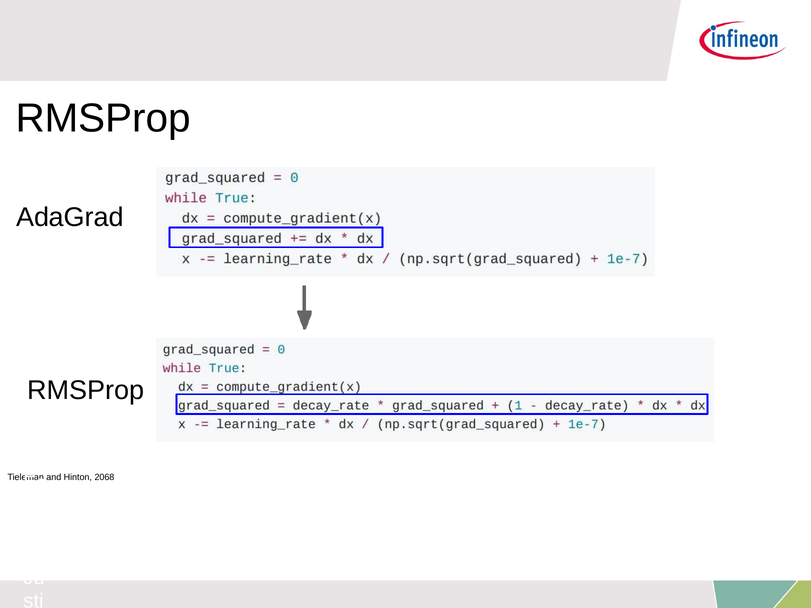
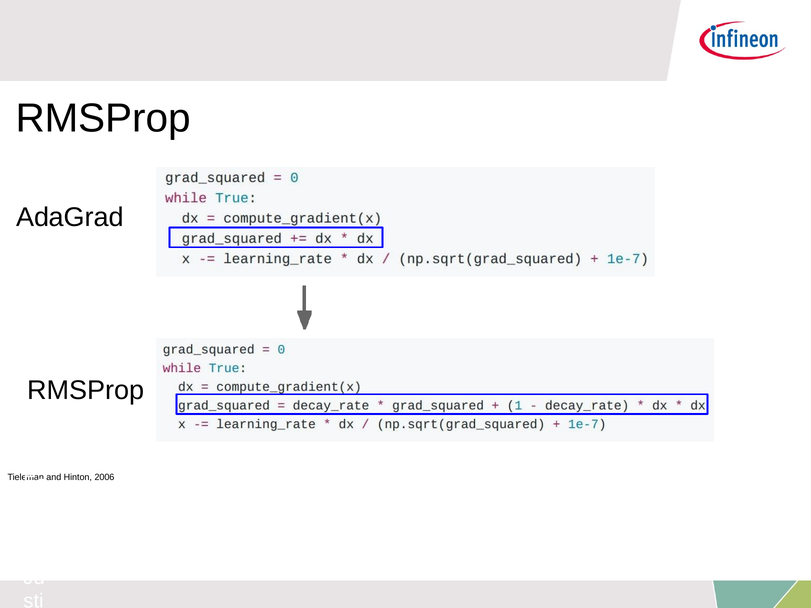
2068: 2068 -> 2006
